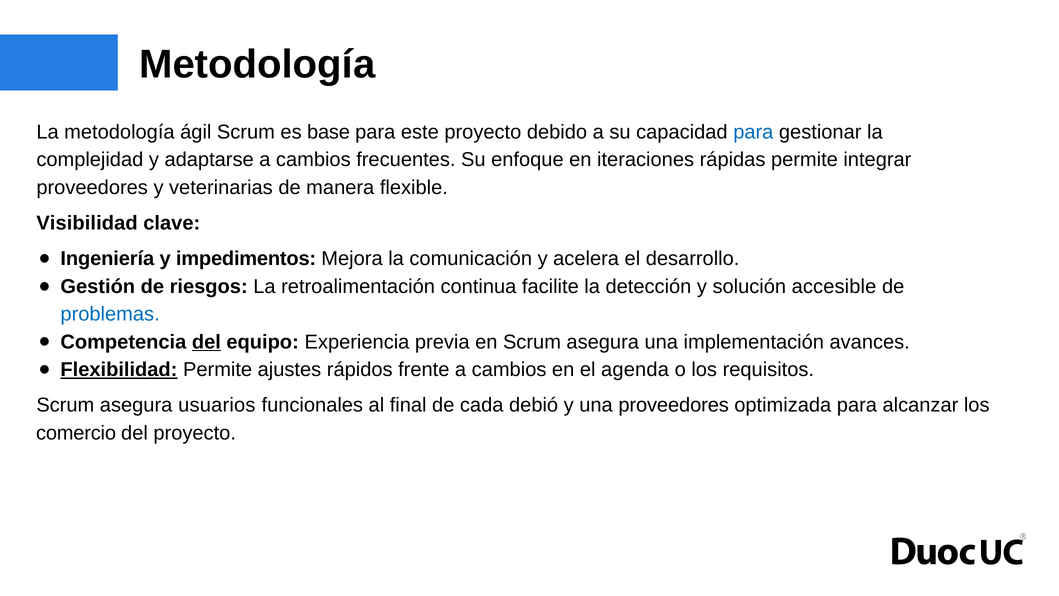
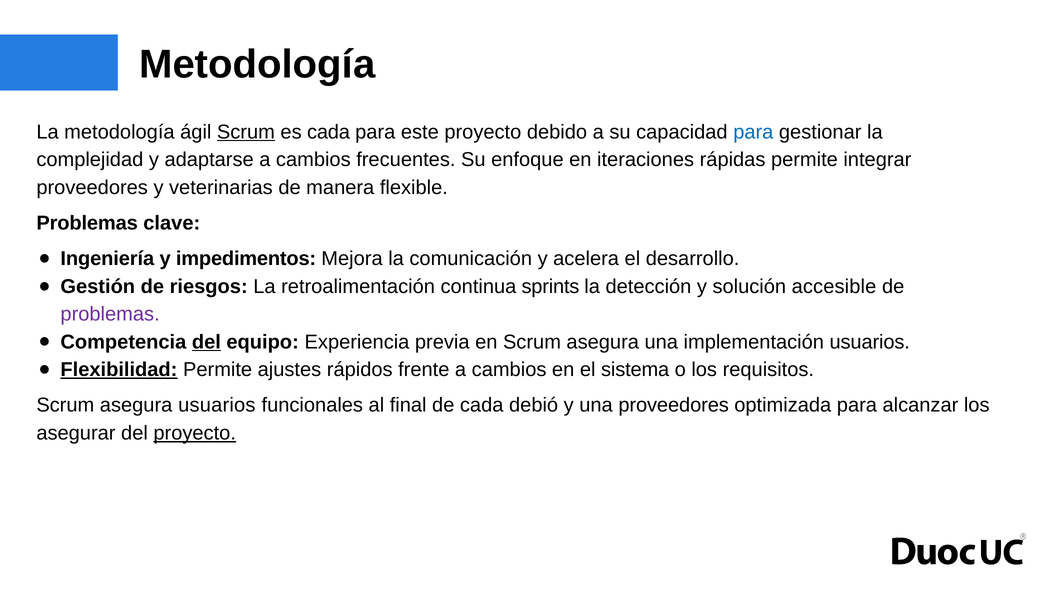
Scrum at (246, 132) underline: none -> present
es base: base -> cada
Visibilidad at (87, 223): Visibilidad -> Problemas
facilite: facilite -> sprints
problemas at (110, 314) colour: blue -> purple
implementación avances: avances -> usuarios
agenda: agenda -> sistema
comercio: comercio -> asegurar
proyecto at (195, 433) underline: none -> present
